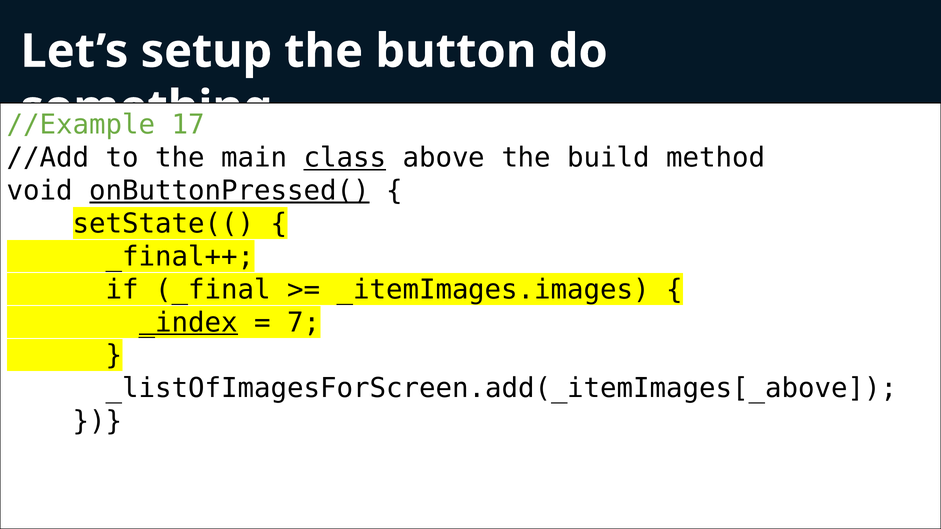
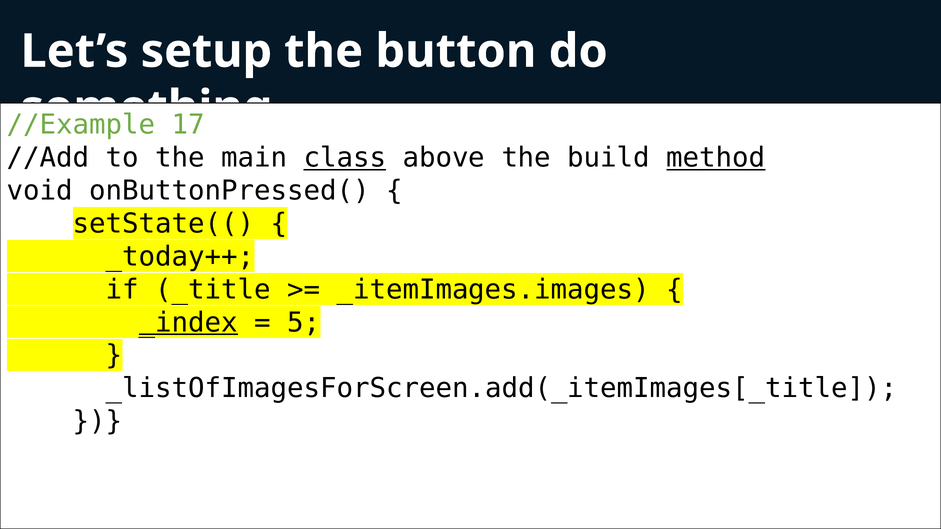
method underline: none -> present
onButtonPressed( underline: present -> none
_final++: _final++ -> _today++
_final: _final -> _title
7: 7 -> 5
_listOfImagesForScreen.add(_itemImages[_above: _listOfImagesForScreen.add(_itemImages[_above -> _listOfImagesForScreen.add(_itemImages[_title
